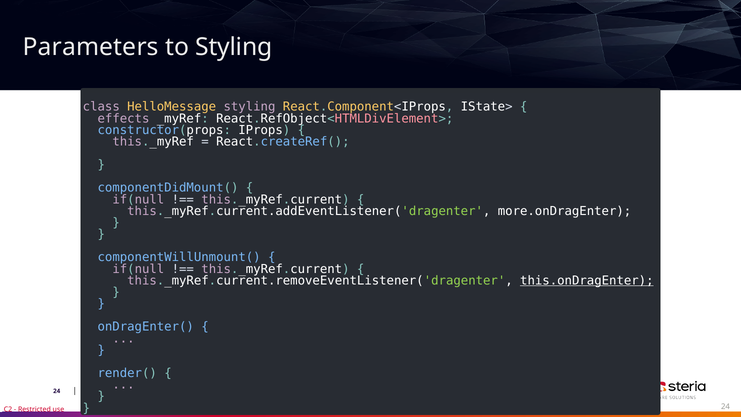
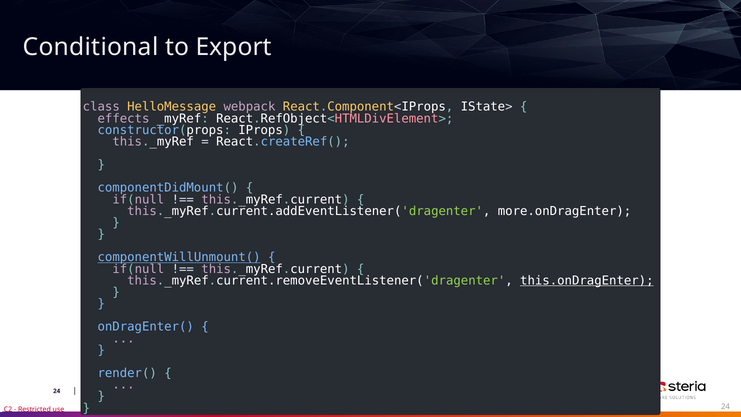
Parameters: Parameters -> Conditional
to Styling: Styling -> Export
HelloMessage styling: styling -> webpack
componentWillUnmount( underline: none -> present
